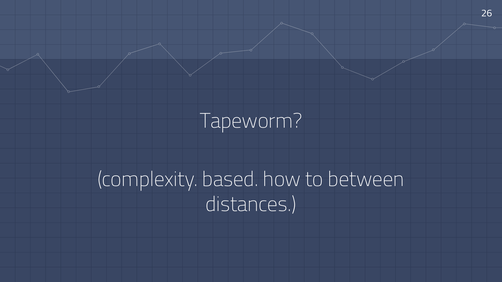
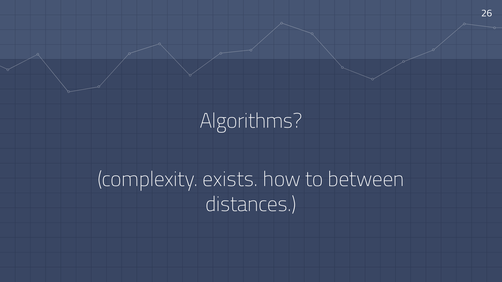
Tapeworm: Tapeworm -> Algorithms
based: based -> exists
